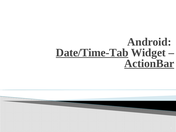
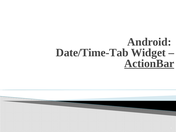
Date/Time-Tab underline: present -> none
